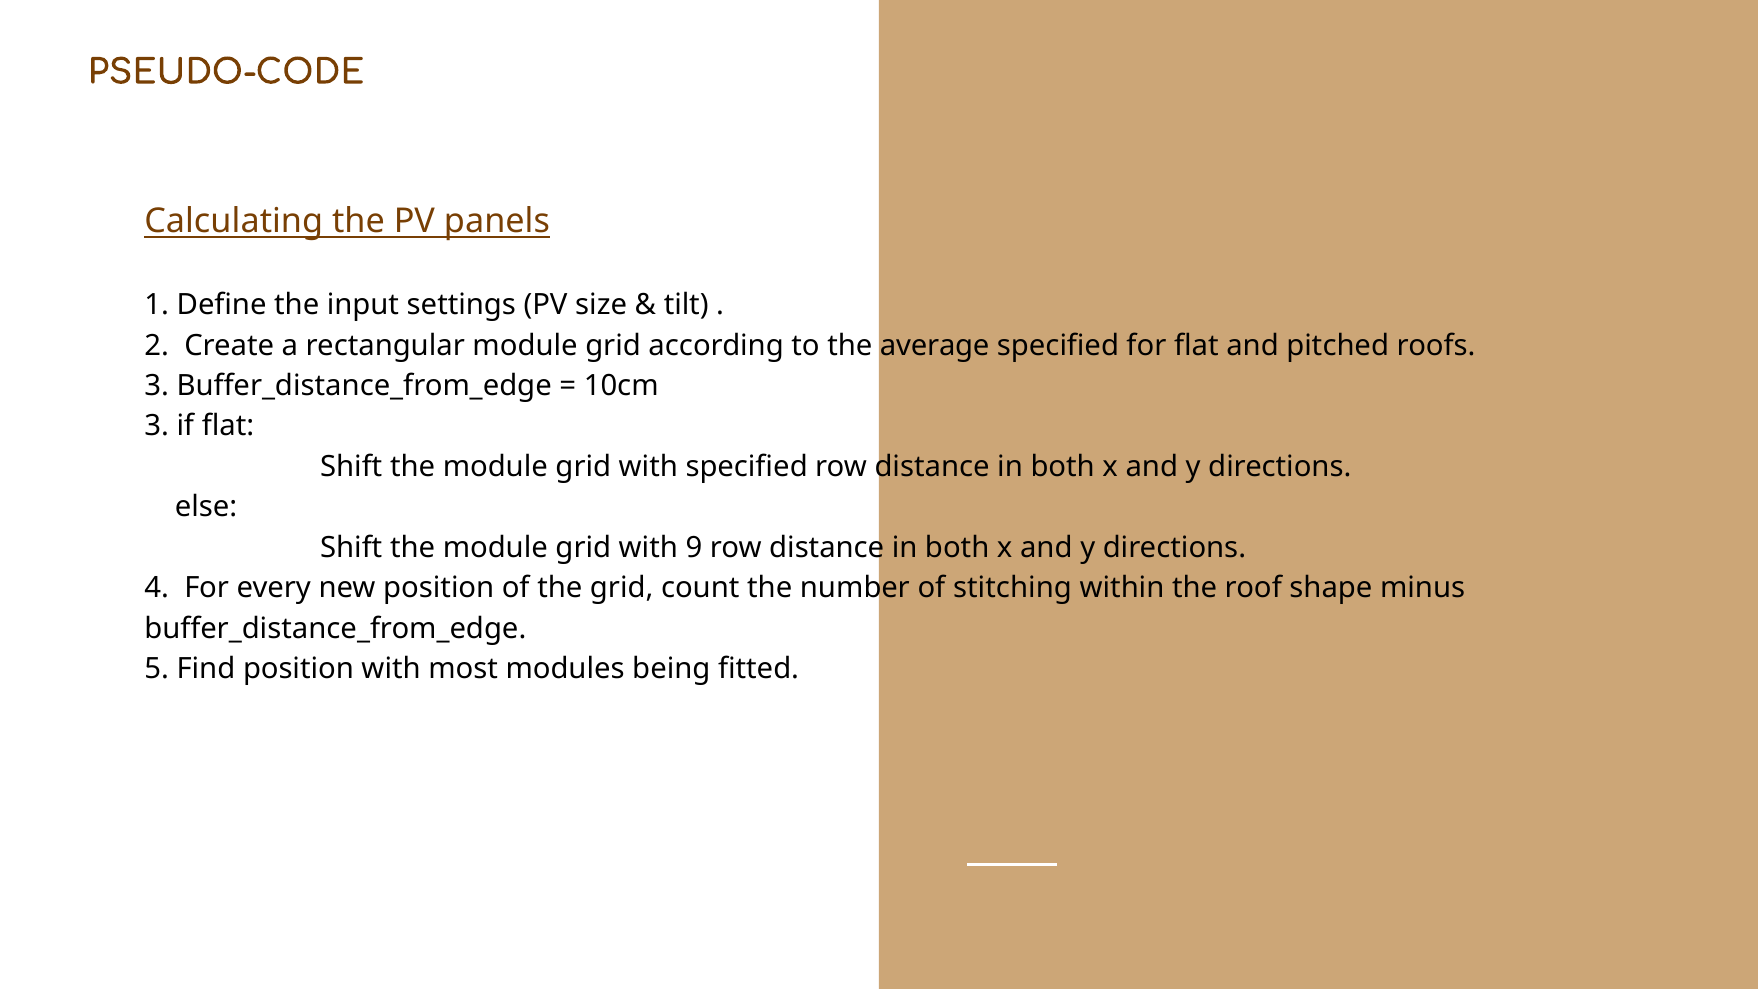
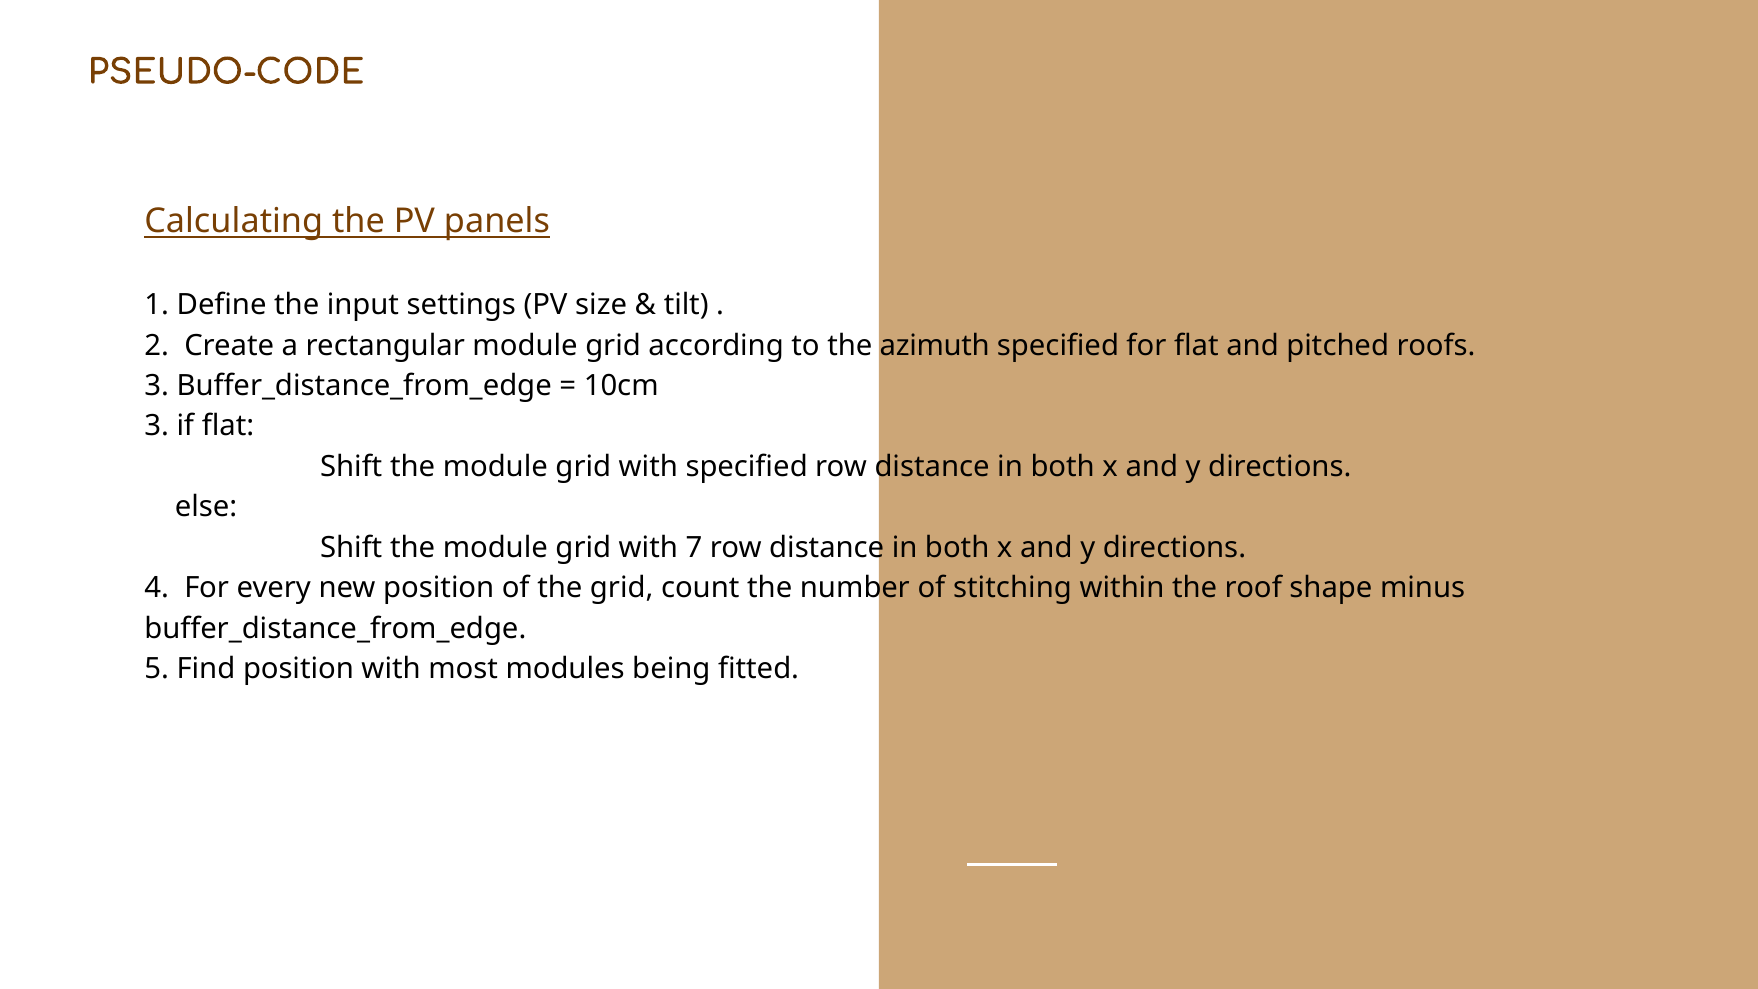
average: average -> azimuth
9: 9 -> 7
